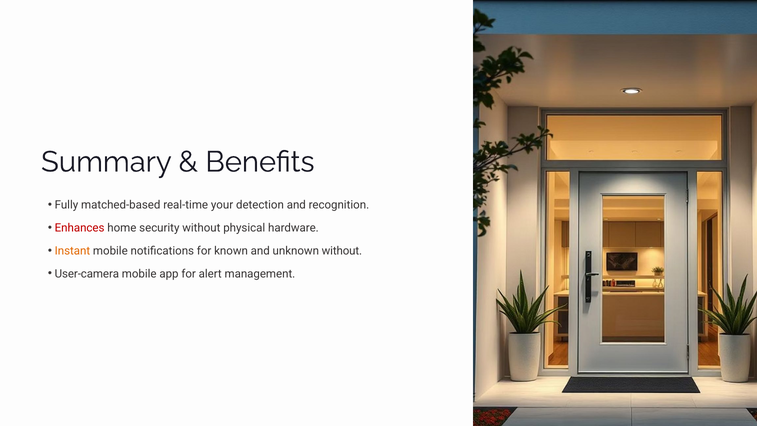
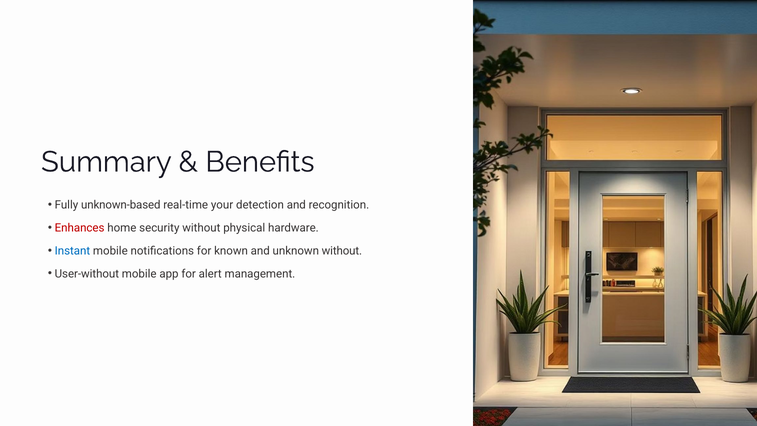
matched-based: matched-based -> unknown-based
Instant colour: orange -> blue
User-camera: User-camera -> User-without
